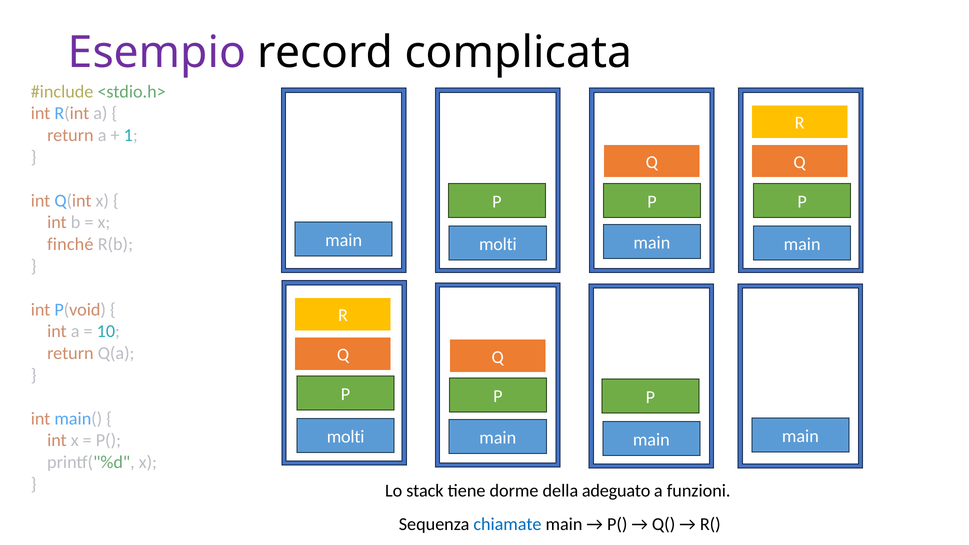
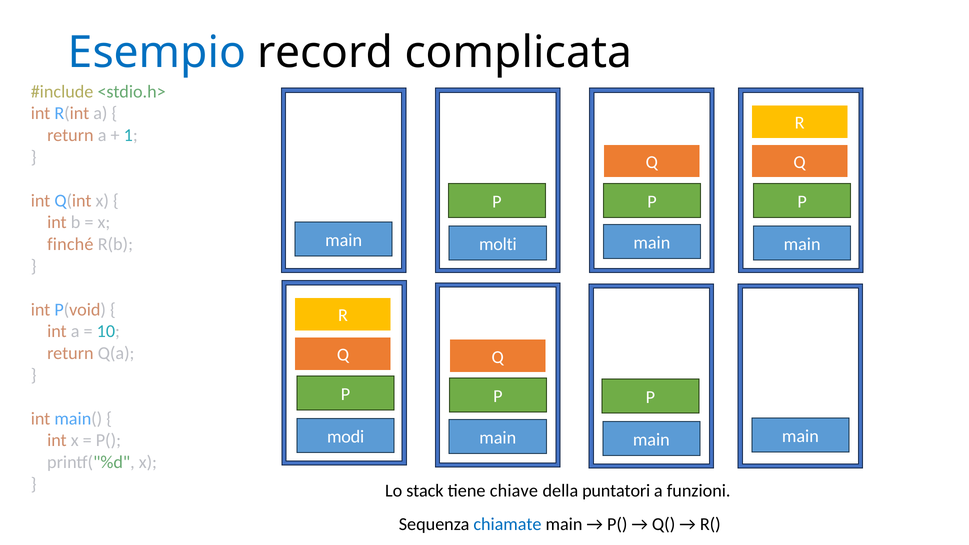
Esempio colour: purple -> blue
molti at (346, 437): molti -> modi
dorme: dorme -> chiave
adeguato: adeguato -> puntatori
